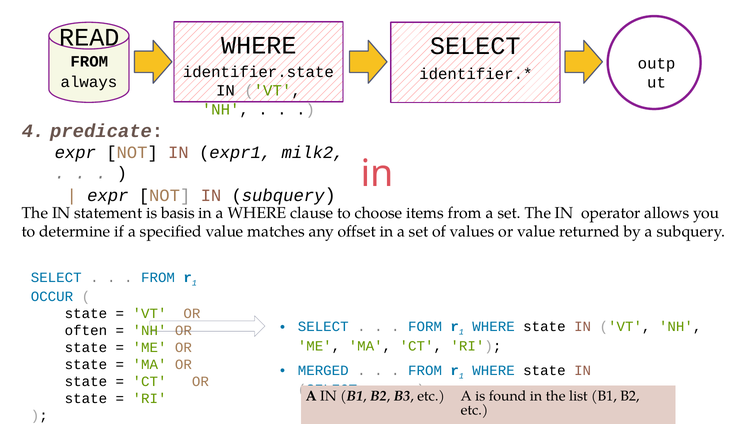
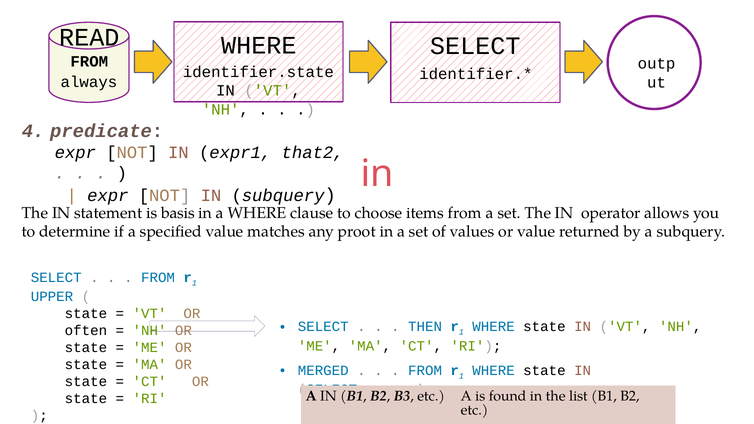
milk2: milk2 -> that2
offset: offset -> proot
OCCUR: OCCUR -> UPPER
FORM: FORM -> THEN
